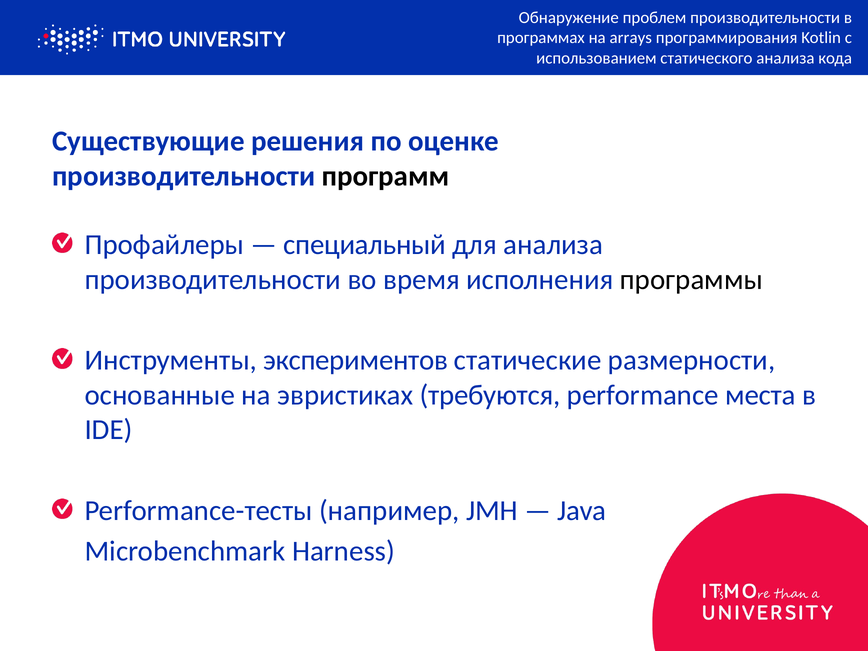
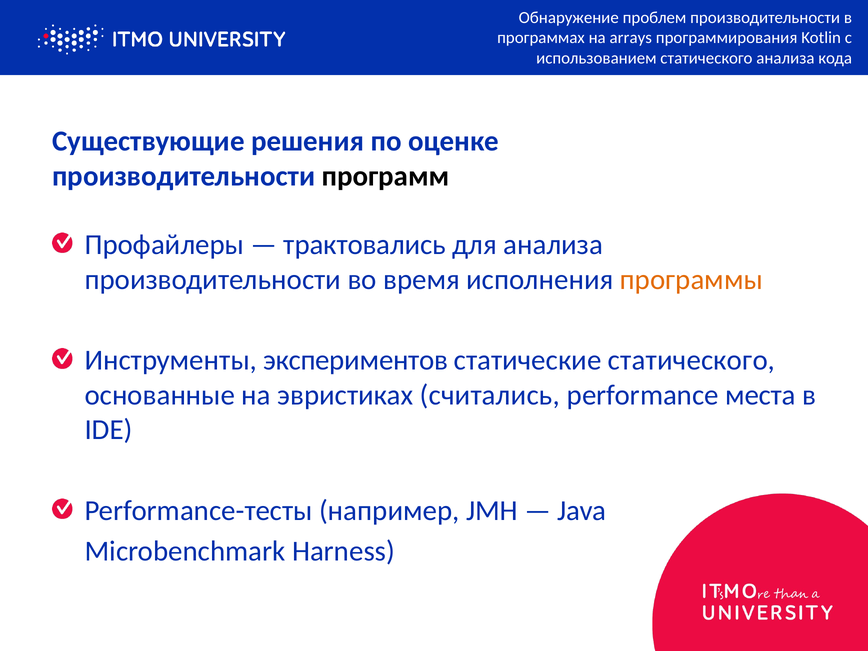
специальный: специальный -> трактовались
программы colour: black -> orange
статические размерности: размерности -> статического
требуются: требуются -> считались
